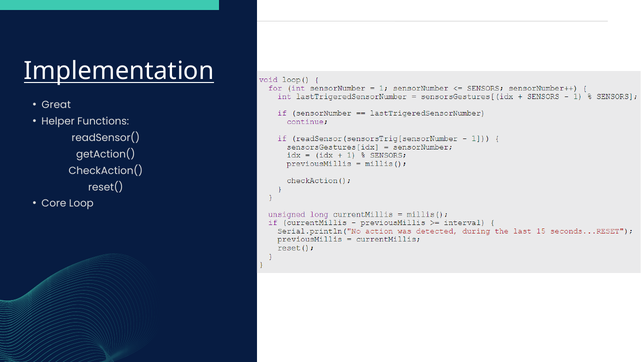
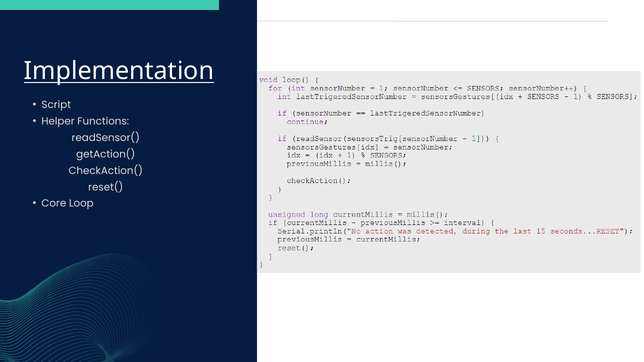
Great: Great -> Script
